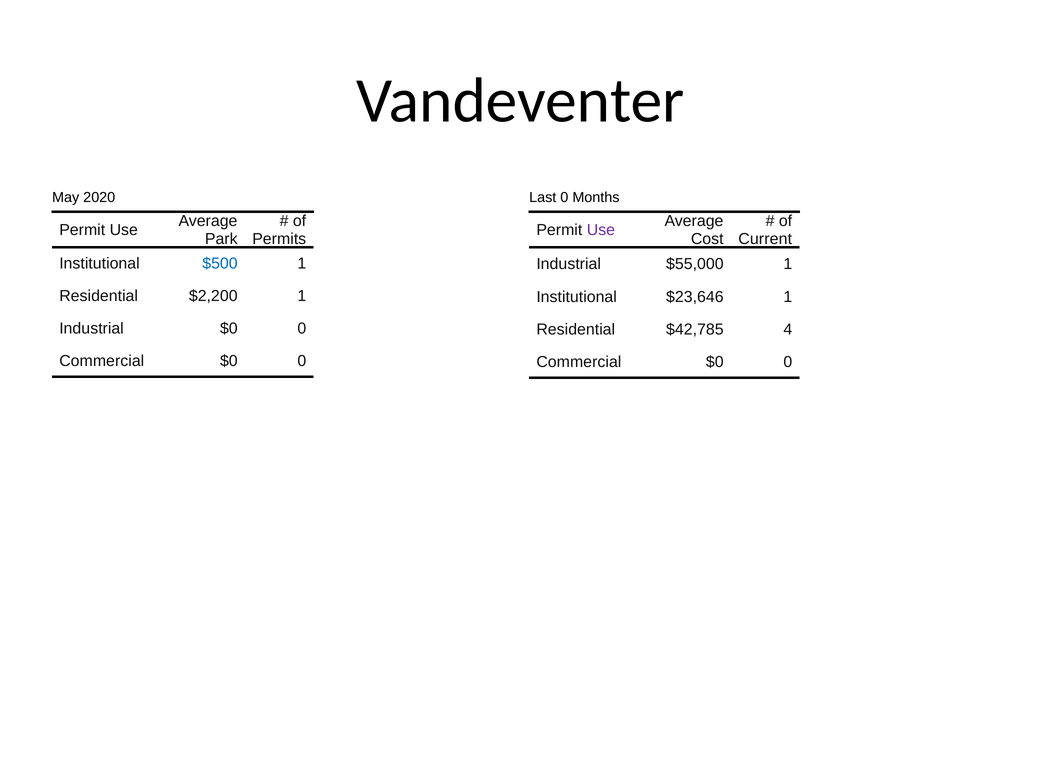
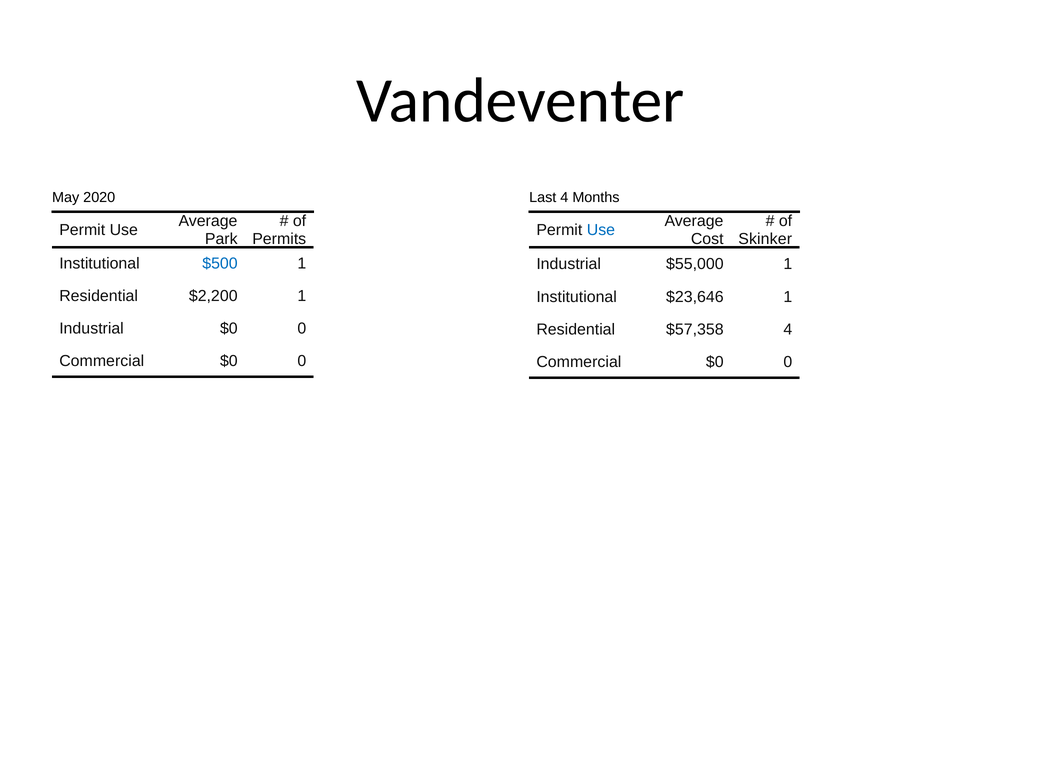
Last 0: 0 -> 4
Use at (601, 230) colour: purple -> blue
Current: Current -> Skinker
$42,785: $42,785 -> $57,358
